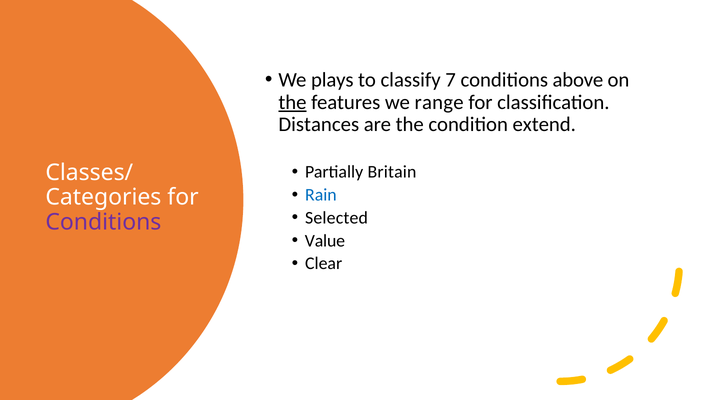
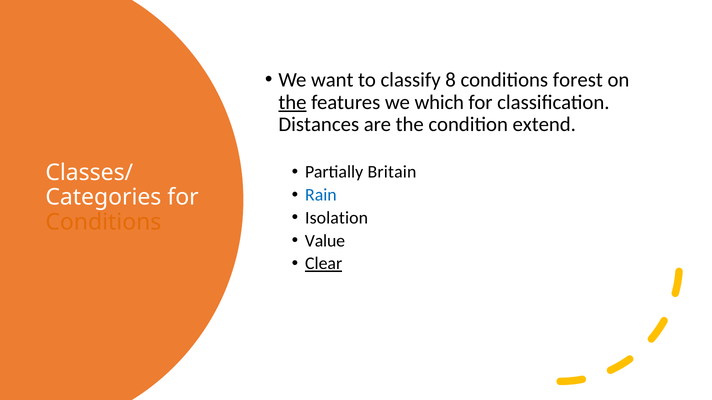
plays: plays -> want
7: 7 -> 8
above: above -> forest
range: range -> which
Selected: Selected -> Isolation
Conditions at (103, 222) colour: purple -> orange
Clear underline: none -> present
